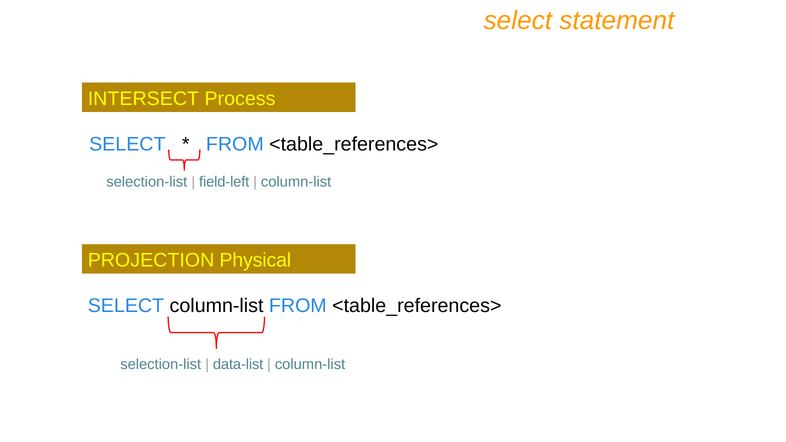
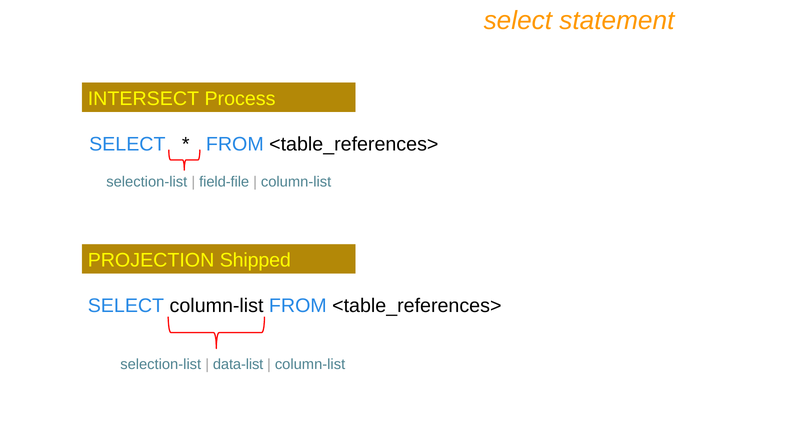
field-left: field-left -> field-file
Physical: Physical -> Shipped
